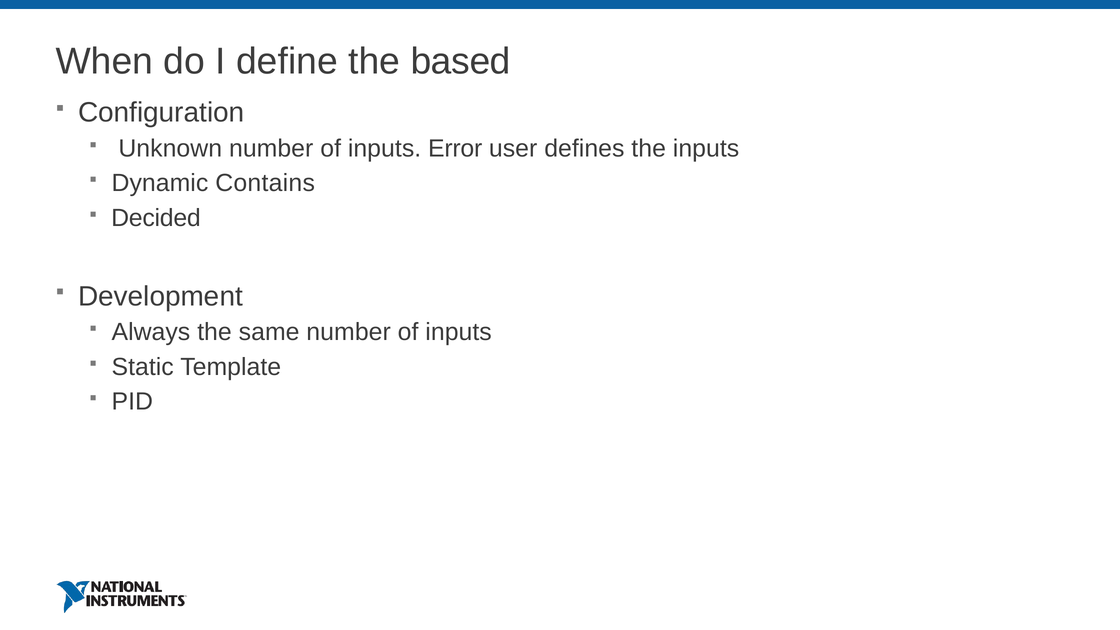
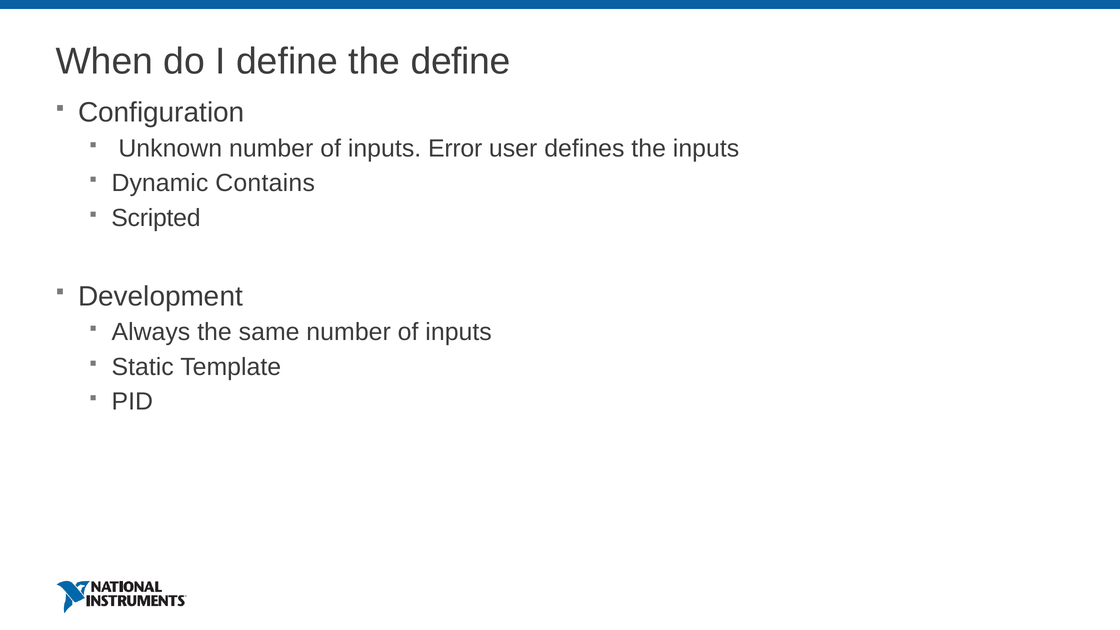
the based: based -> define
Decided: Decided -> Scripted
